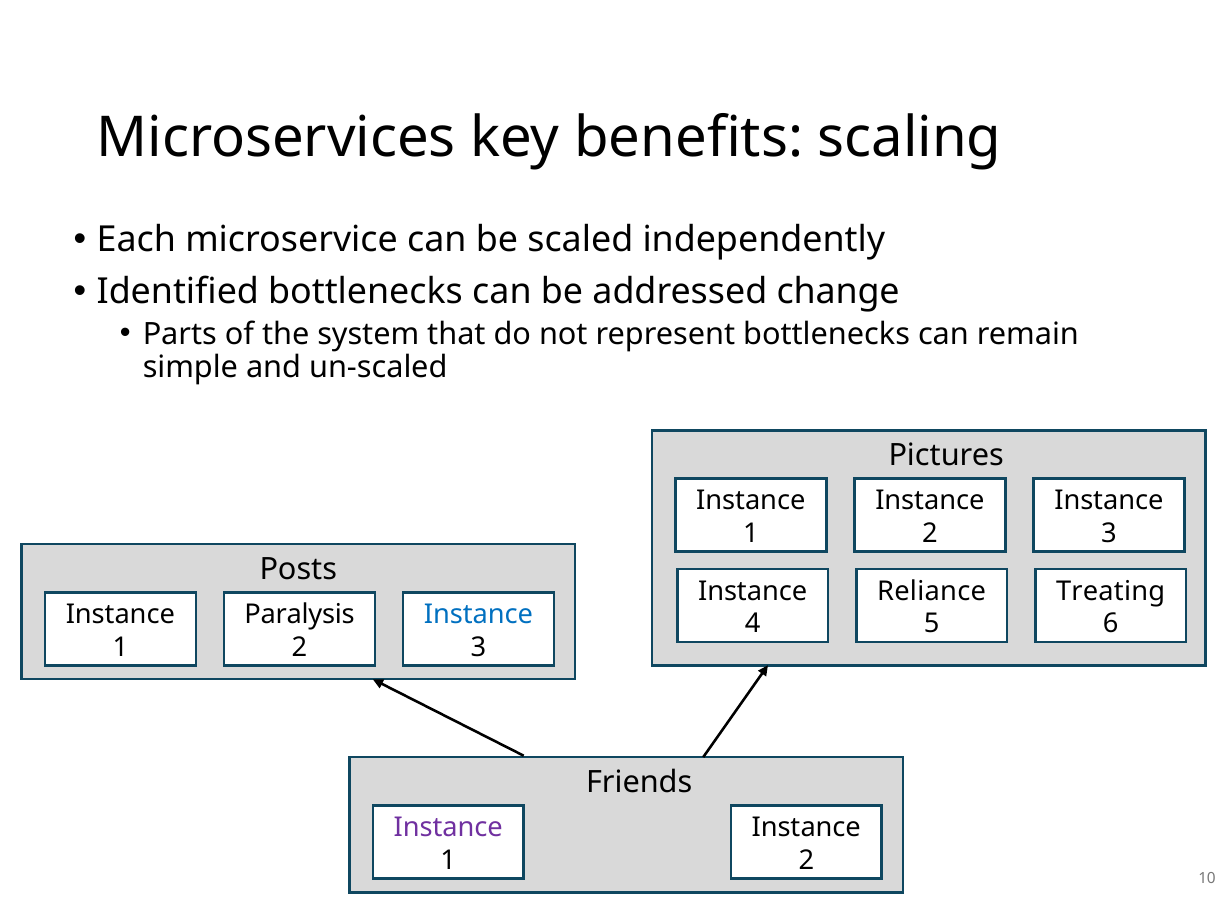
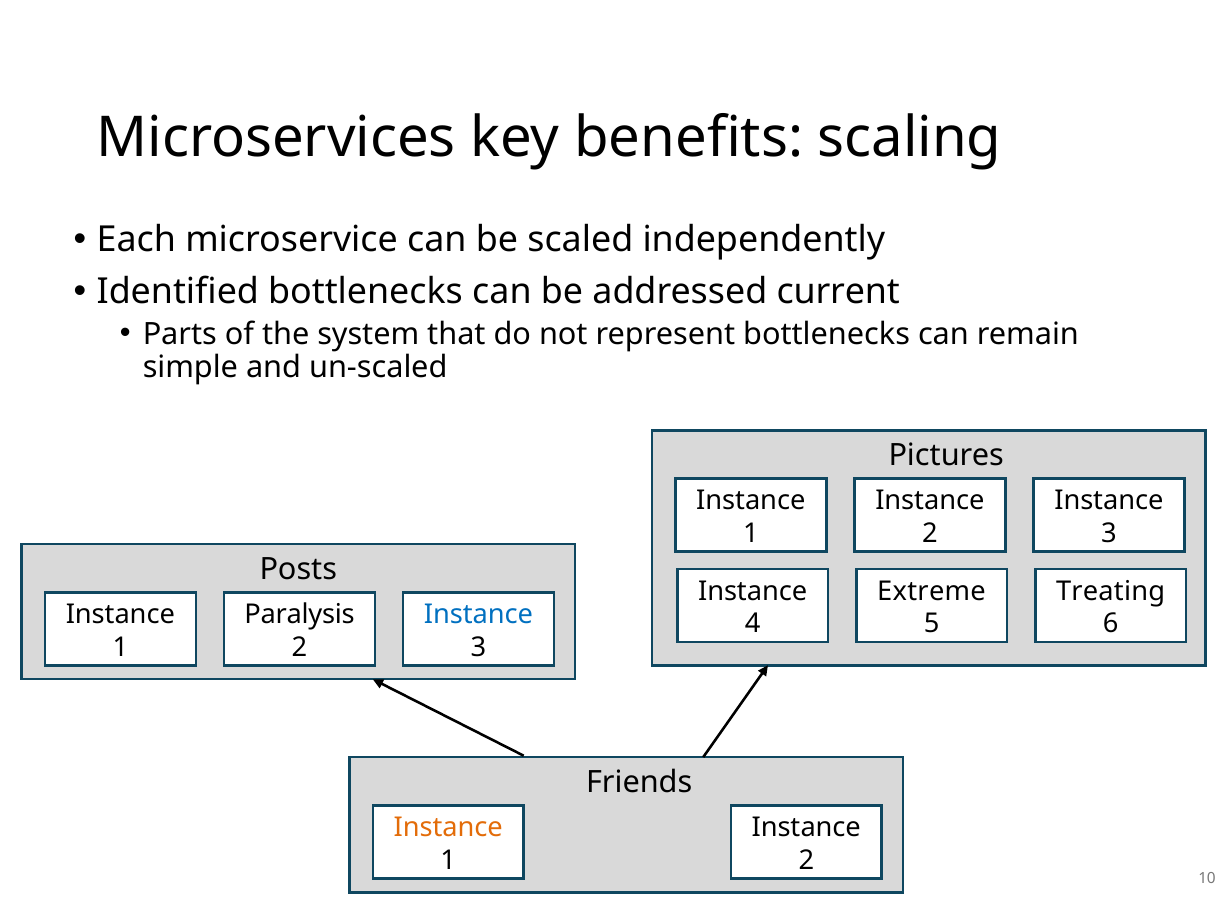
change: change -> current
Reliance: Reliance -> Extreme
Instance at (448, 827) colour: purple -> orange
